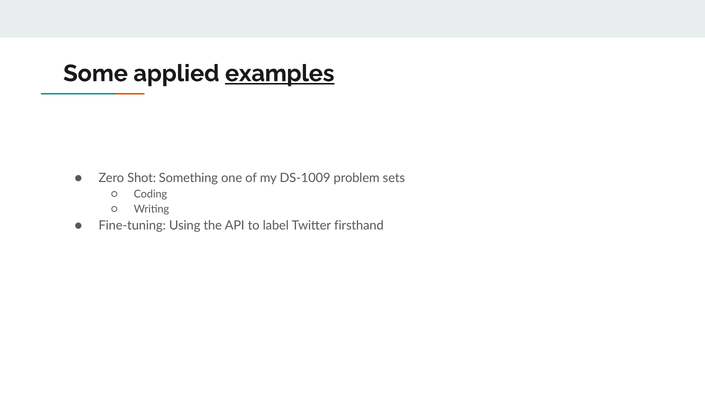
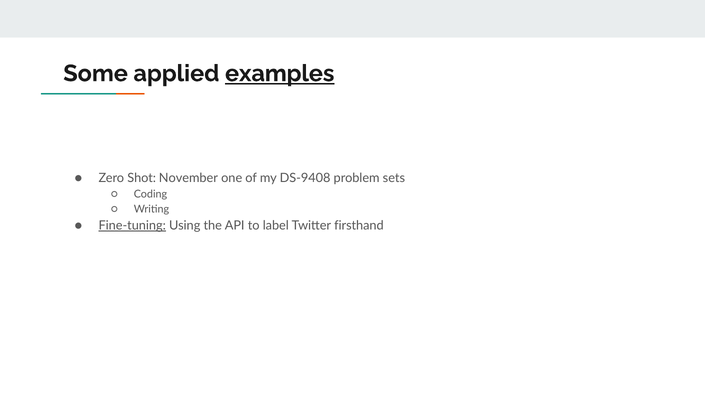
Something: Something -> November
DS-1009: DS-1009 -> DS-9408
Fine-tuning underline: none -> present
